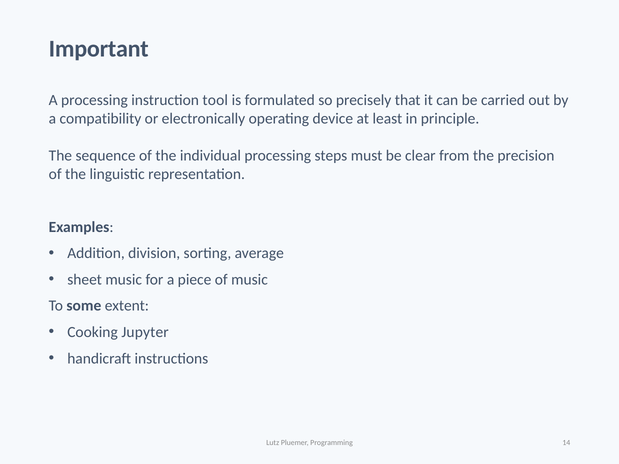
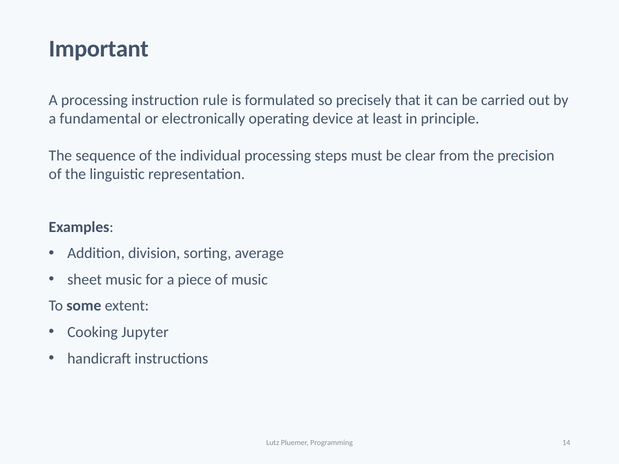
tool: tool -> rule
compatibility: compatibility -> fundamental
